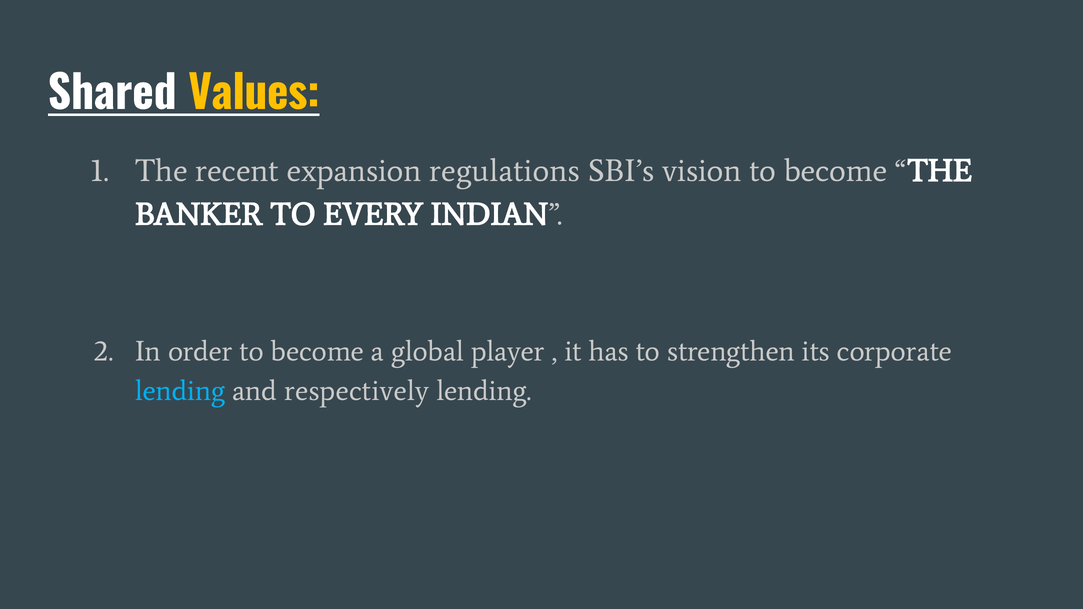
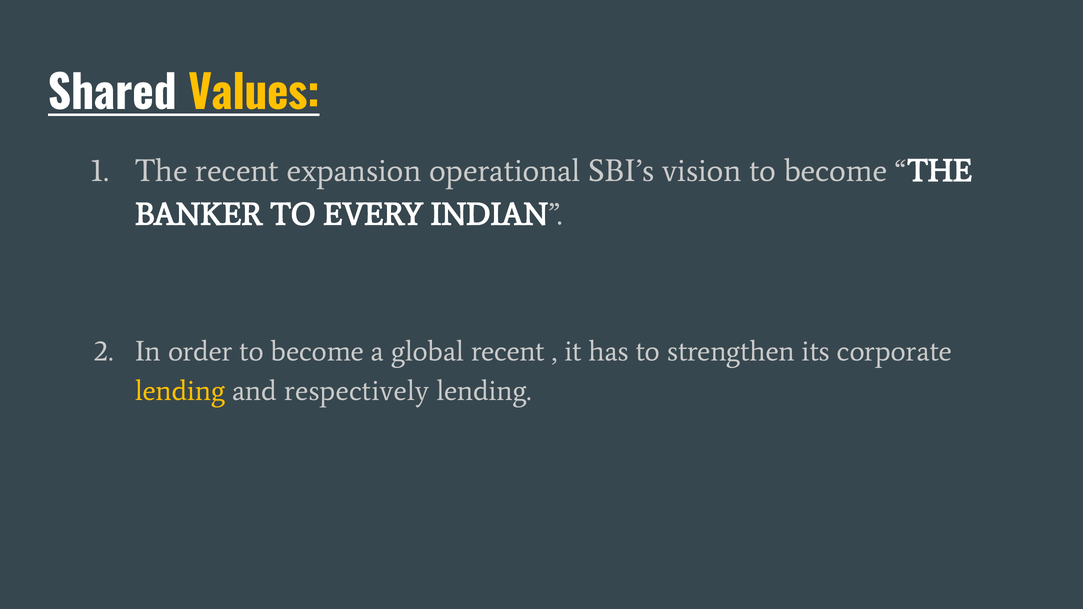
regulations: regulations -> operational
global player: player -> recent
lending at (180, 391) colour: light blue -> yellow
